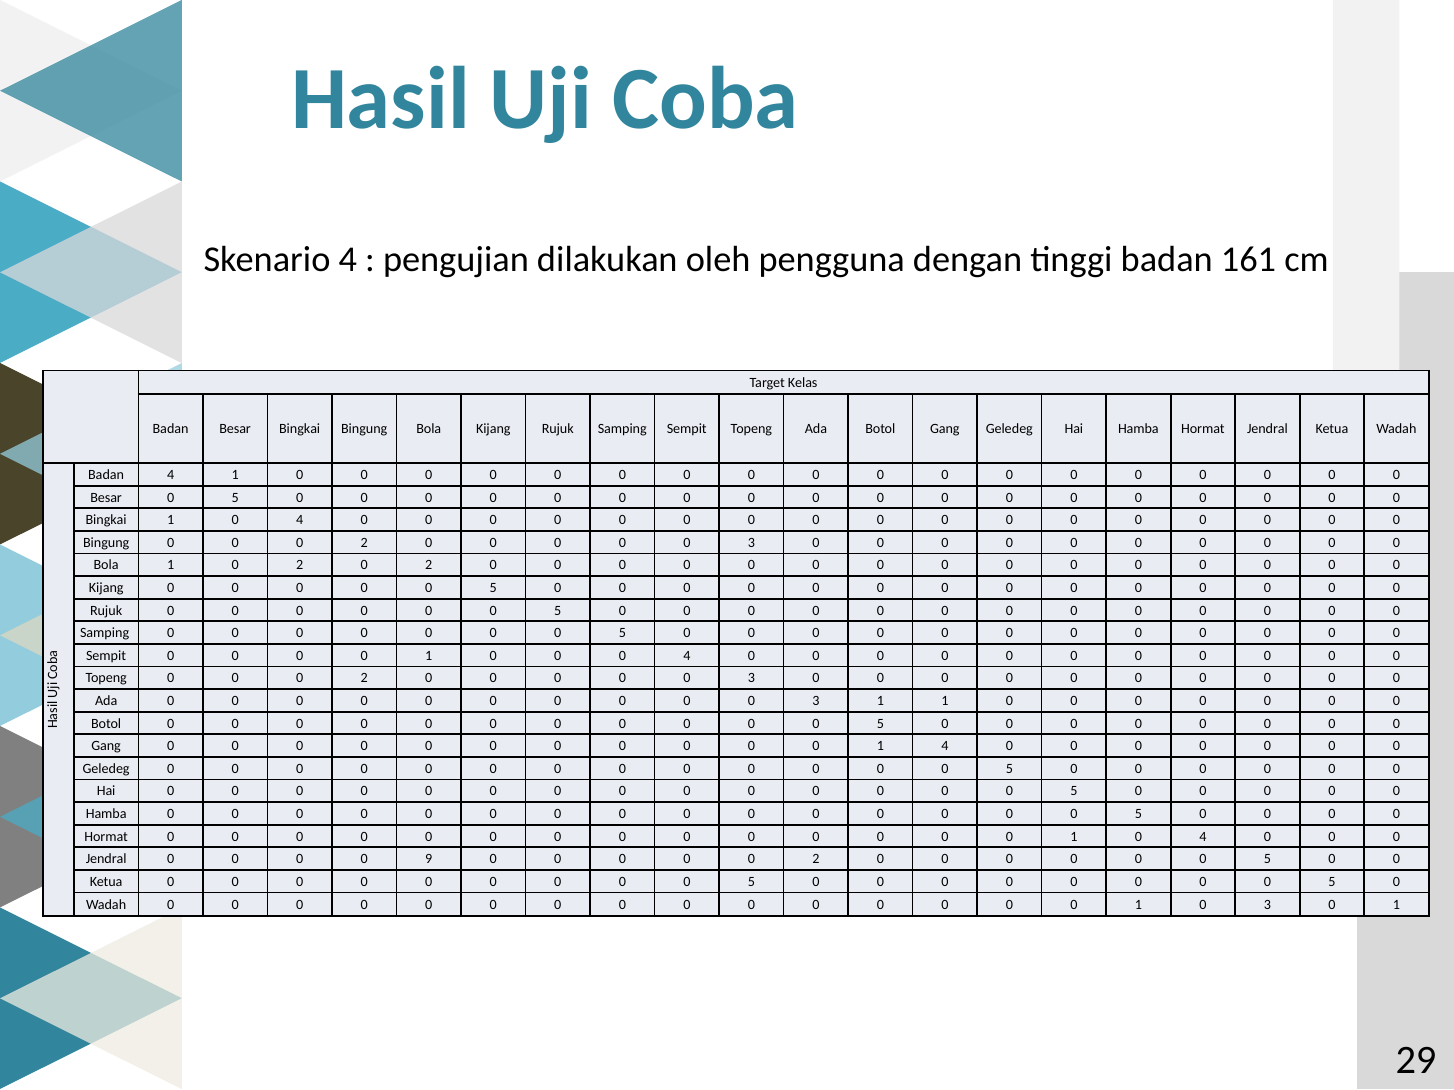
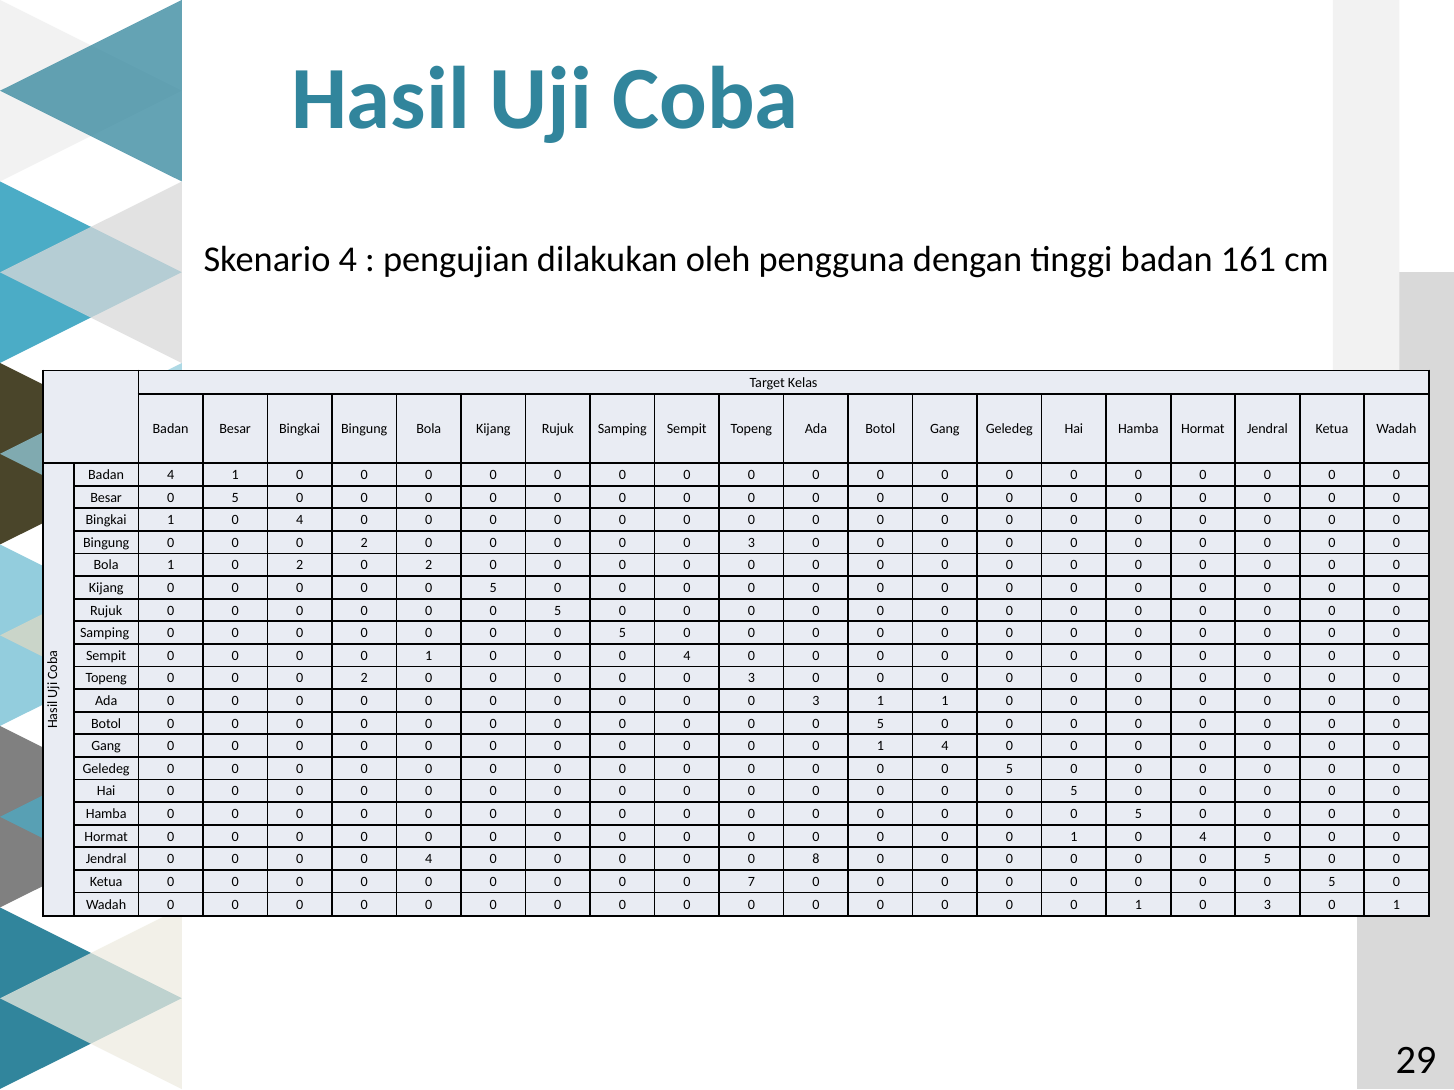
9 at (429, 859): 9 -> 4
2 at (816, 859): 2 -> 8
5 at (751, 882): 5 -> 7
